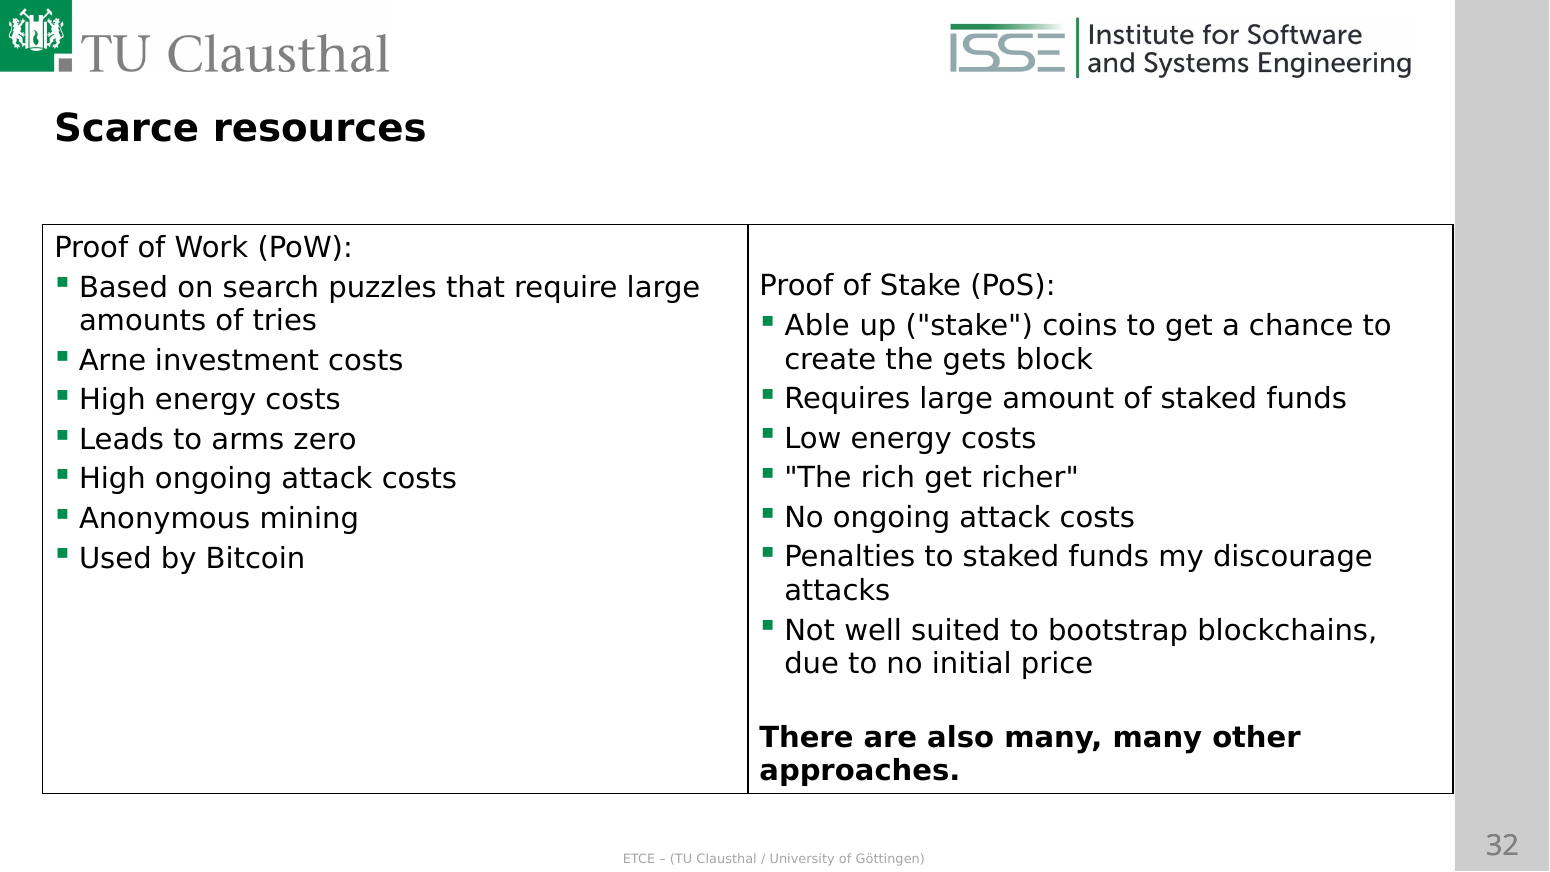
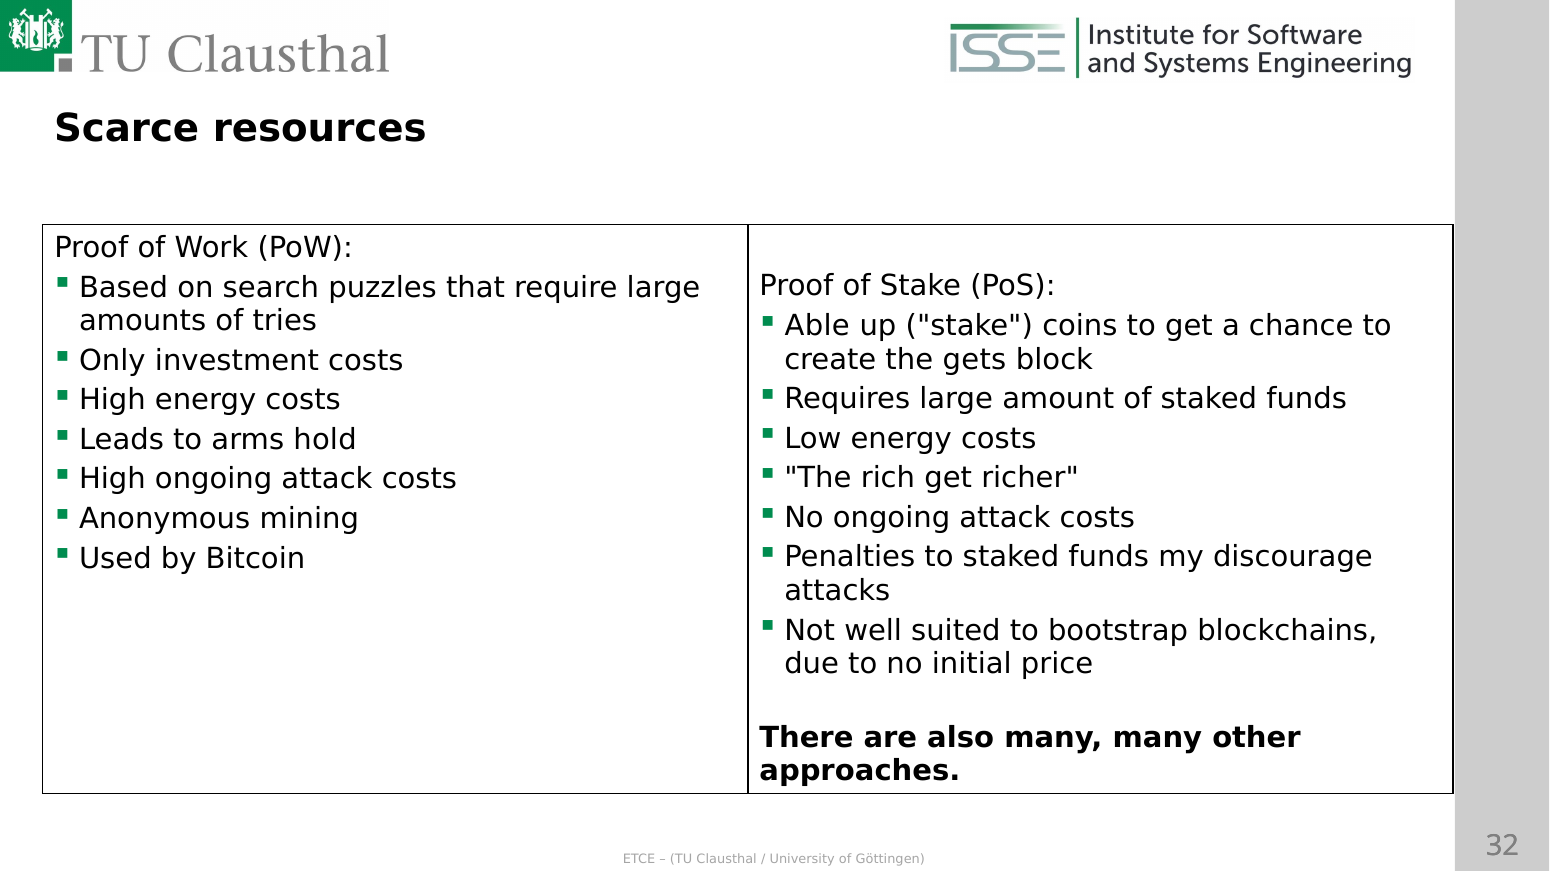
Arne: Arne -> Only
zero: zero -> hold
